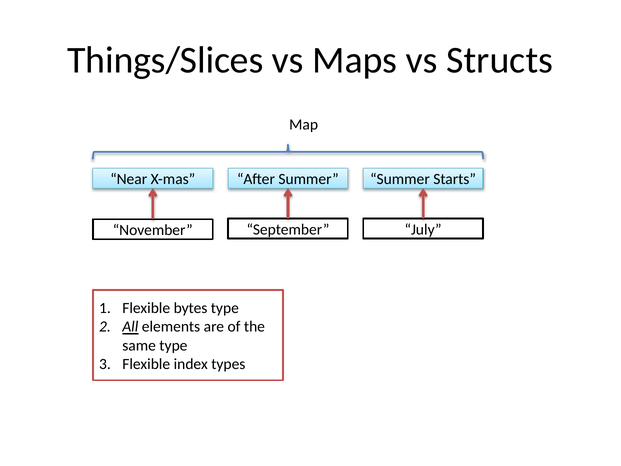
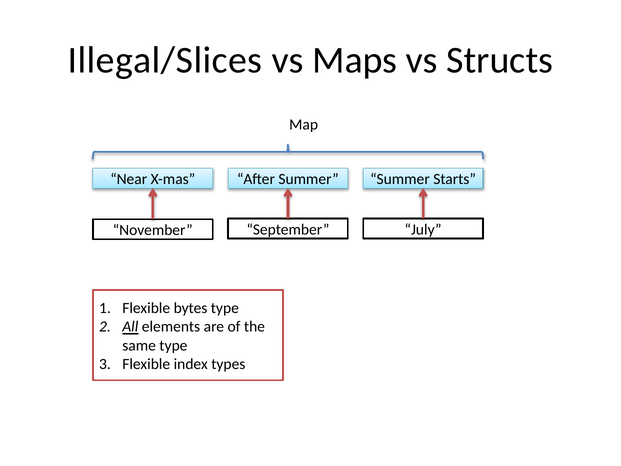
Things/Slices: Things/Slices -> Illegal/Slices
